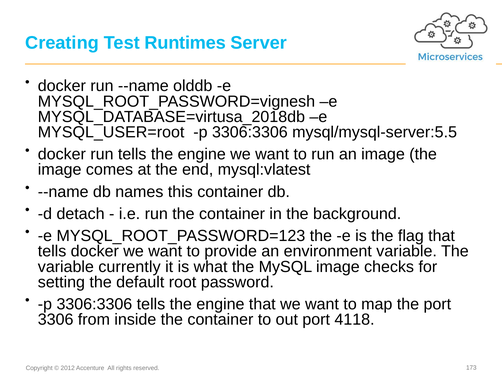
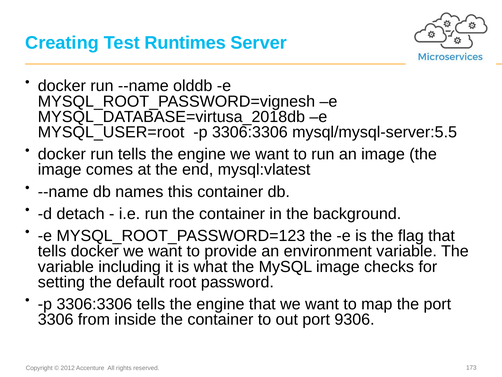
currently: currently -> including
4118: 4118 -> 9306
